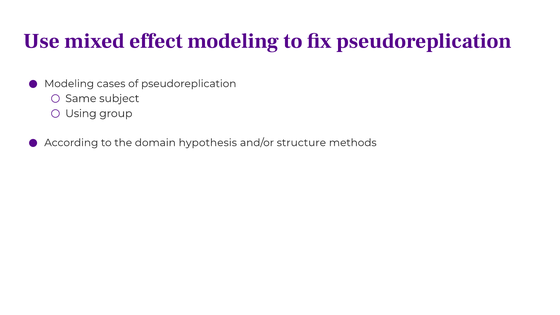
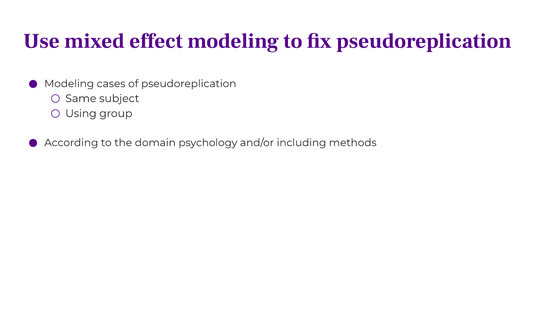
hypothesis: hypothesis -> psychology
structure: structure -> including
